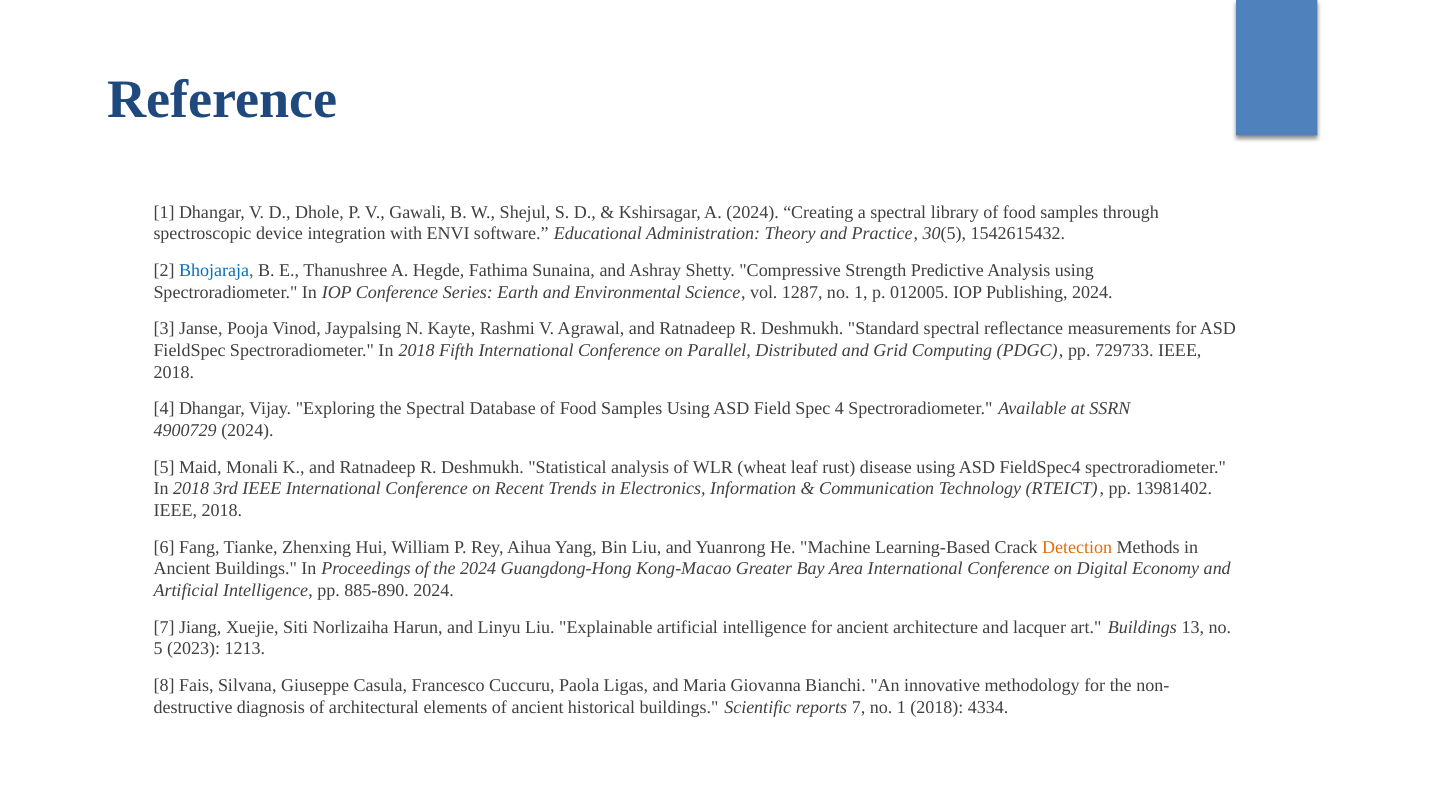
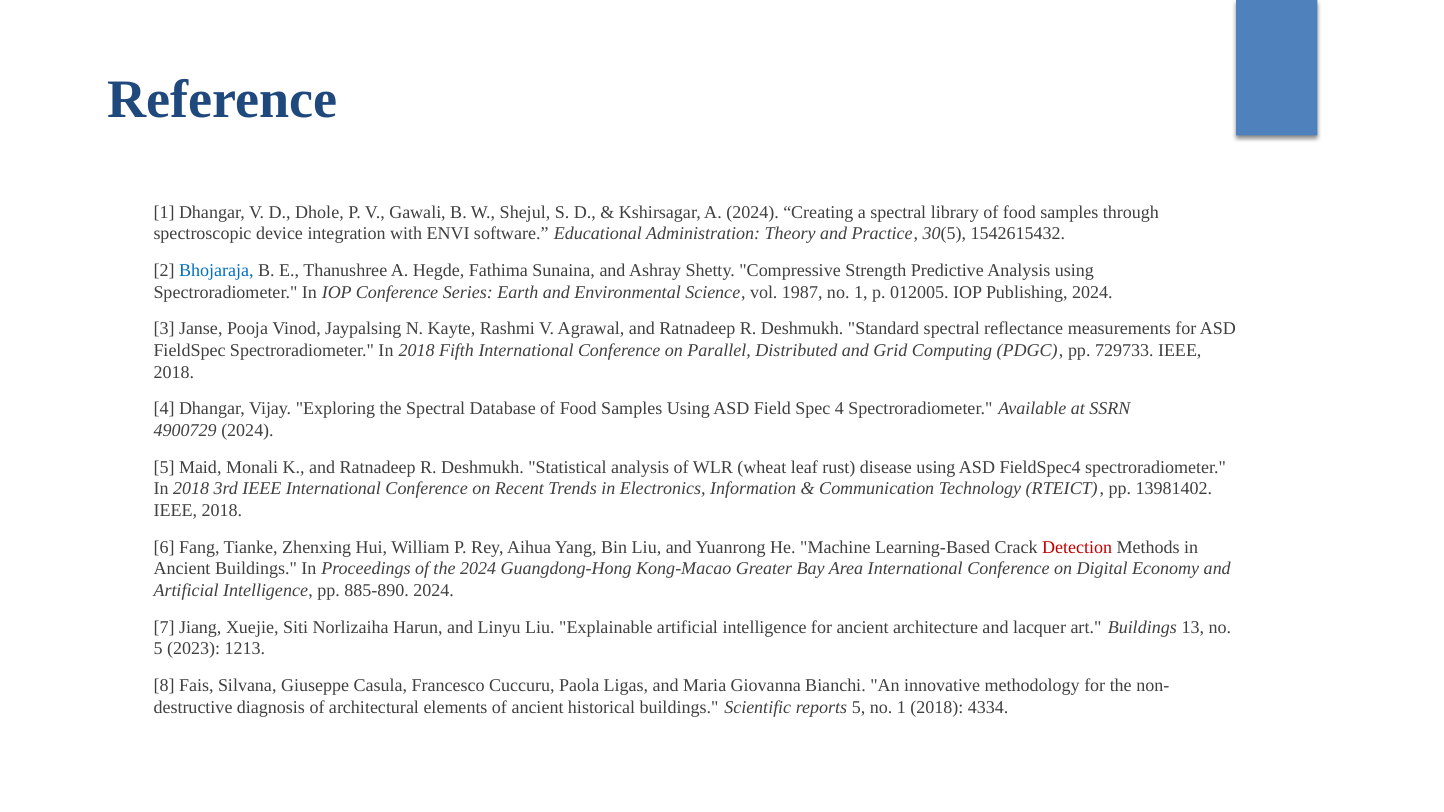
1287: 1287 -> 1987
Detection colour: orange -> red
reports 7: 7 -> 5
